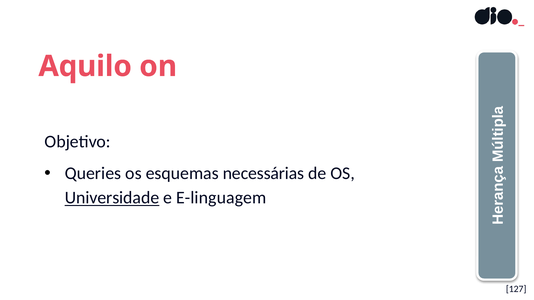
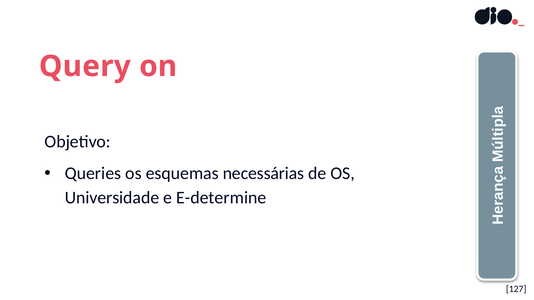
Aquilo: Aquilo -> Query
Universidade underline: present -> none
E-linguagem: E-linguagem -> E-determine
